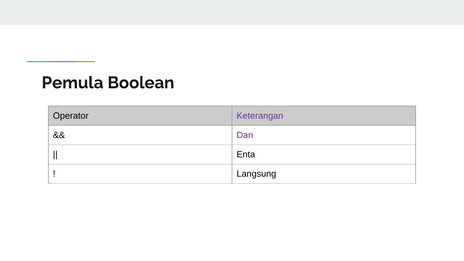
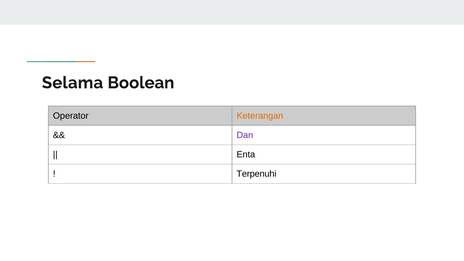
Pemula: Pemula -> Selama
Keterangan colour: purple -> orange
Langsung: Langsung -> Terpenuhi
